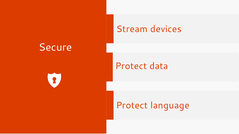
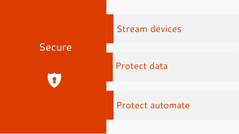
language: language -> automate
